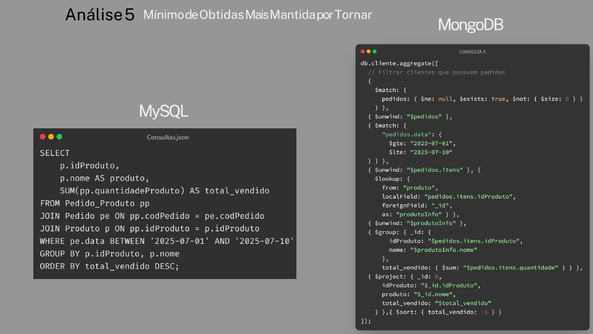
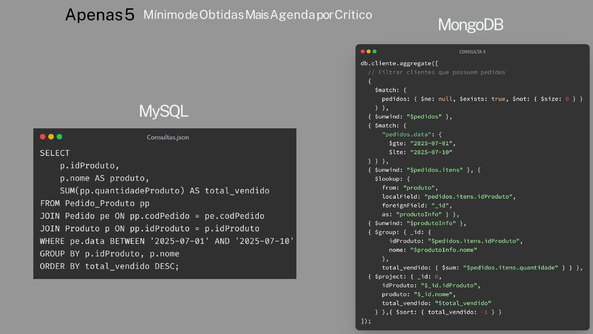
Análise: Análise -> Apenas
Mantida: Mantida -> Agenda
Tornar: Tornar -> Crítico
